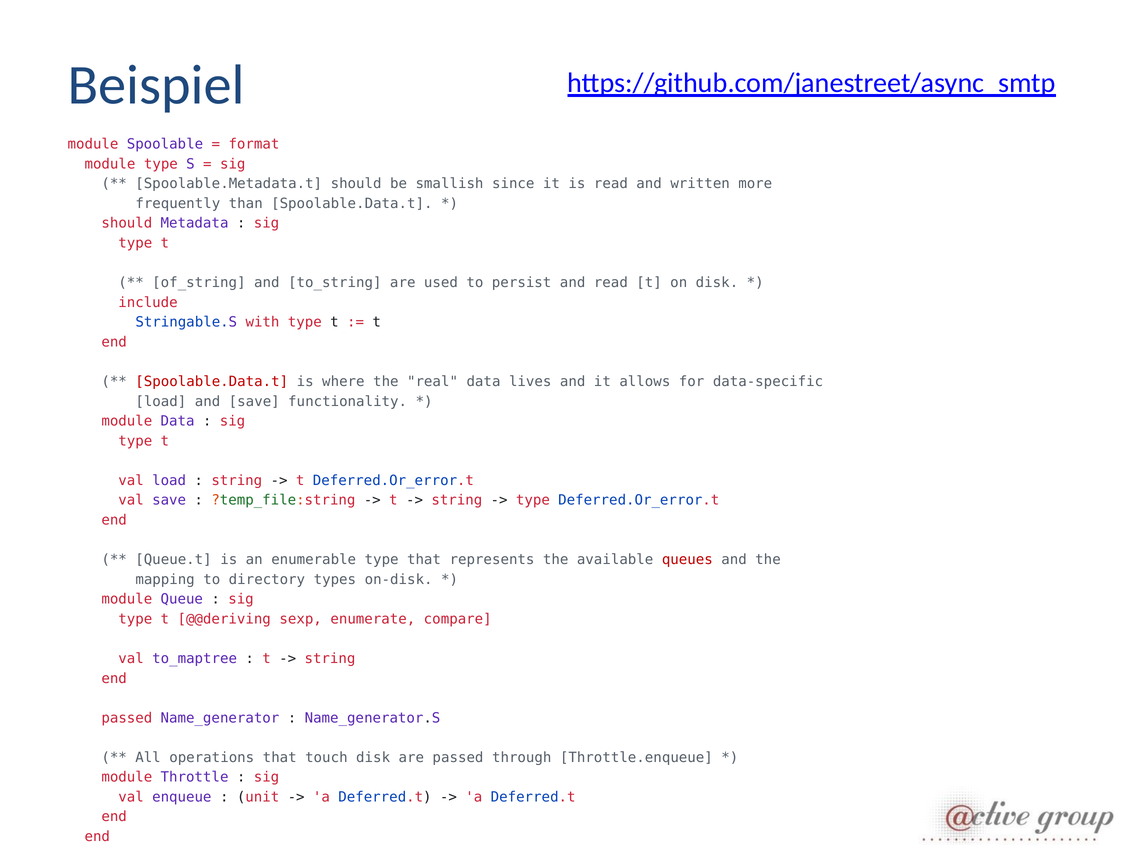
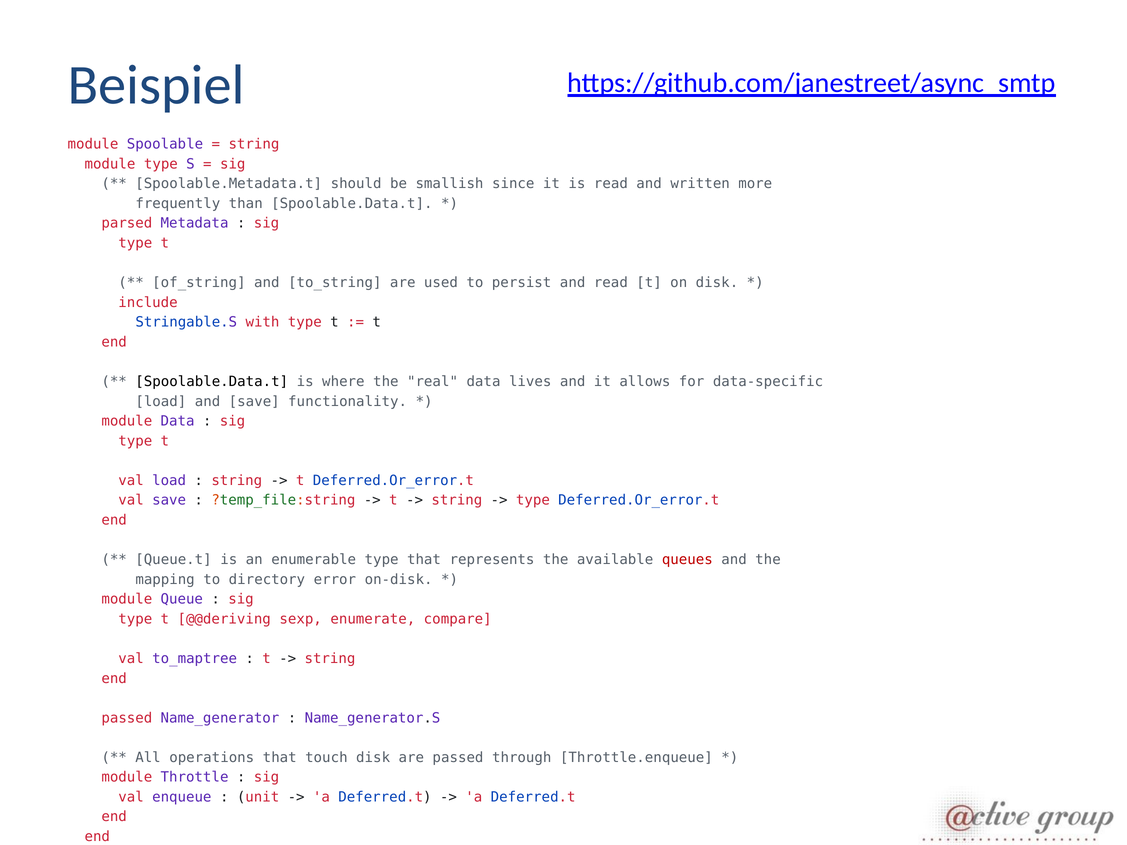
format at (254, 144): format -> string
should at (127, 223): should -> parsed
Spoolable.Data.t at (212, 382) colour: red -> black
types: types -> error
